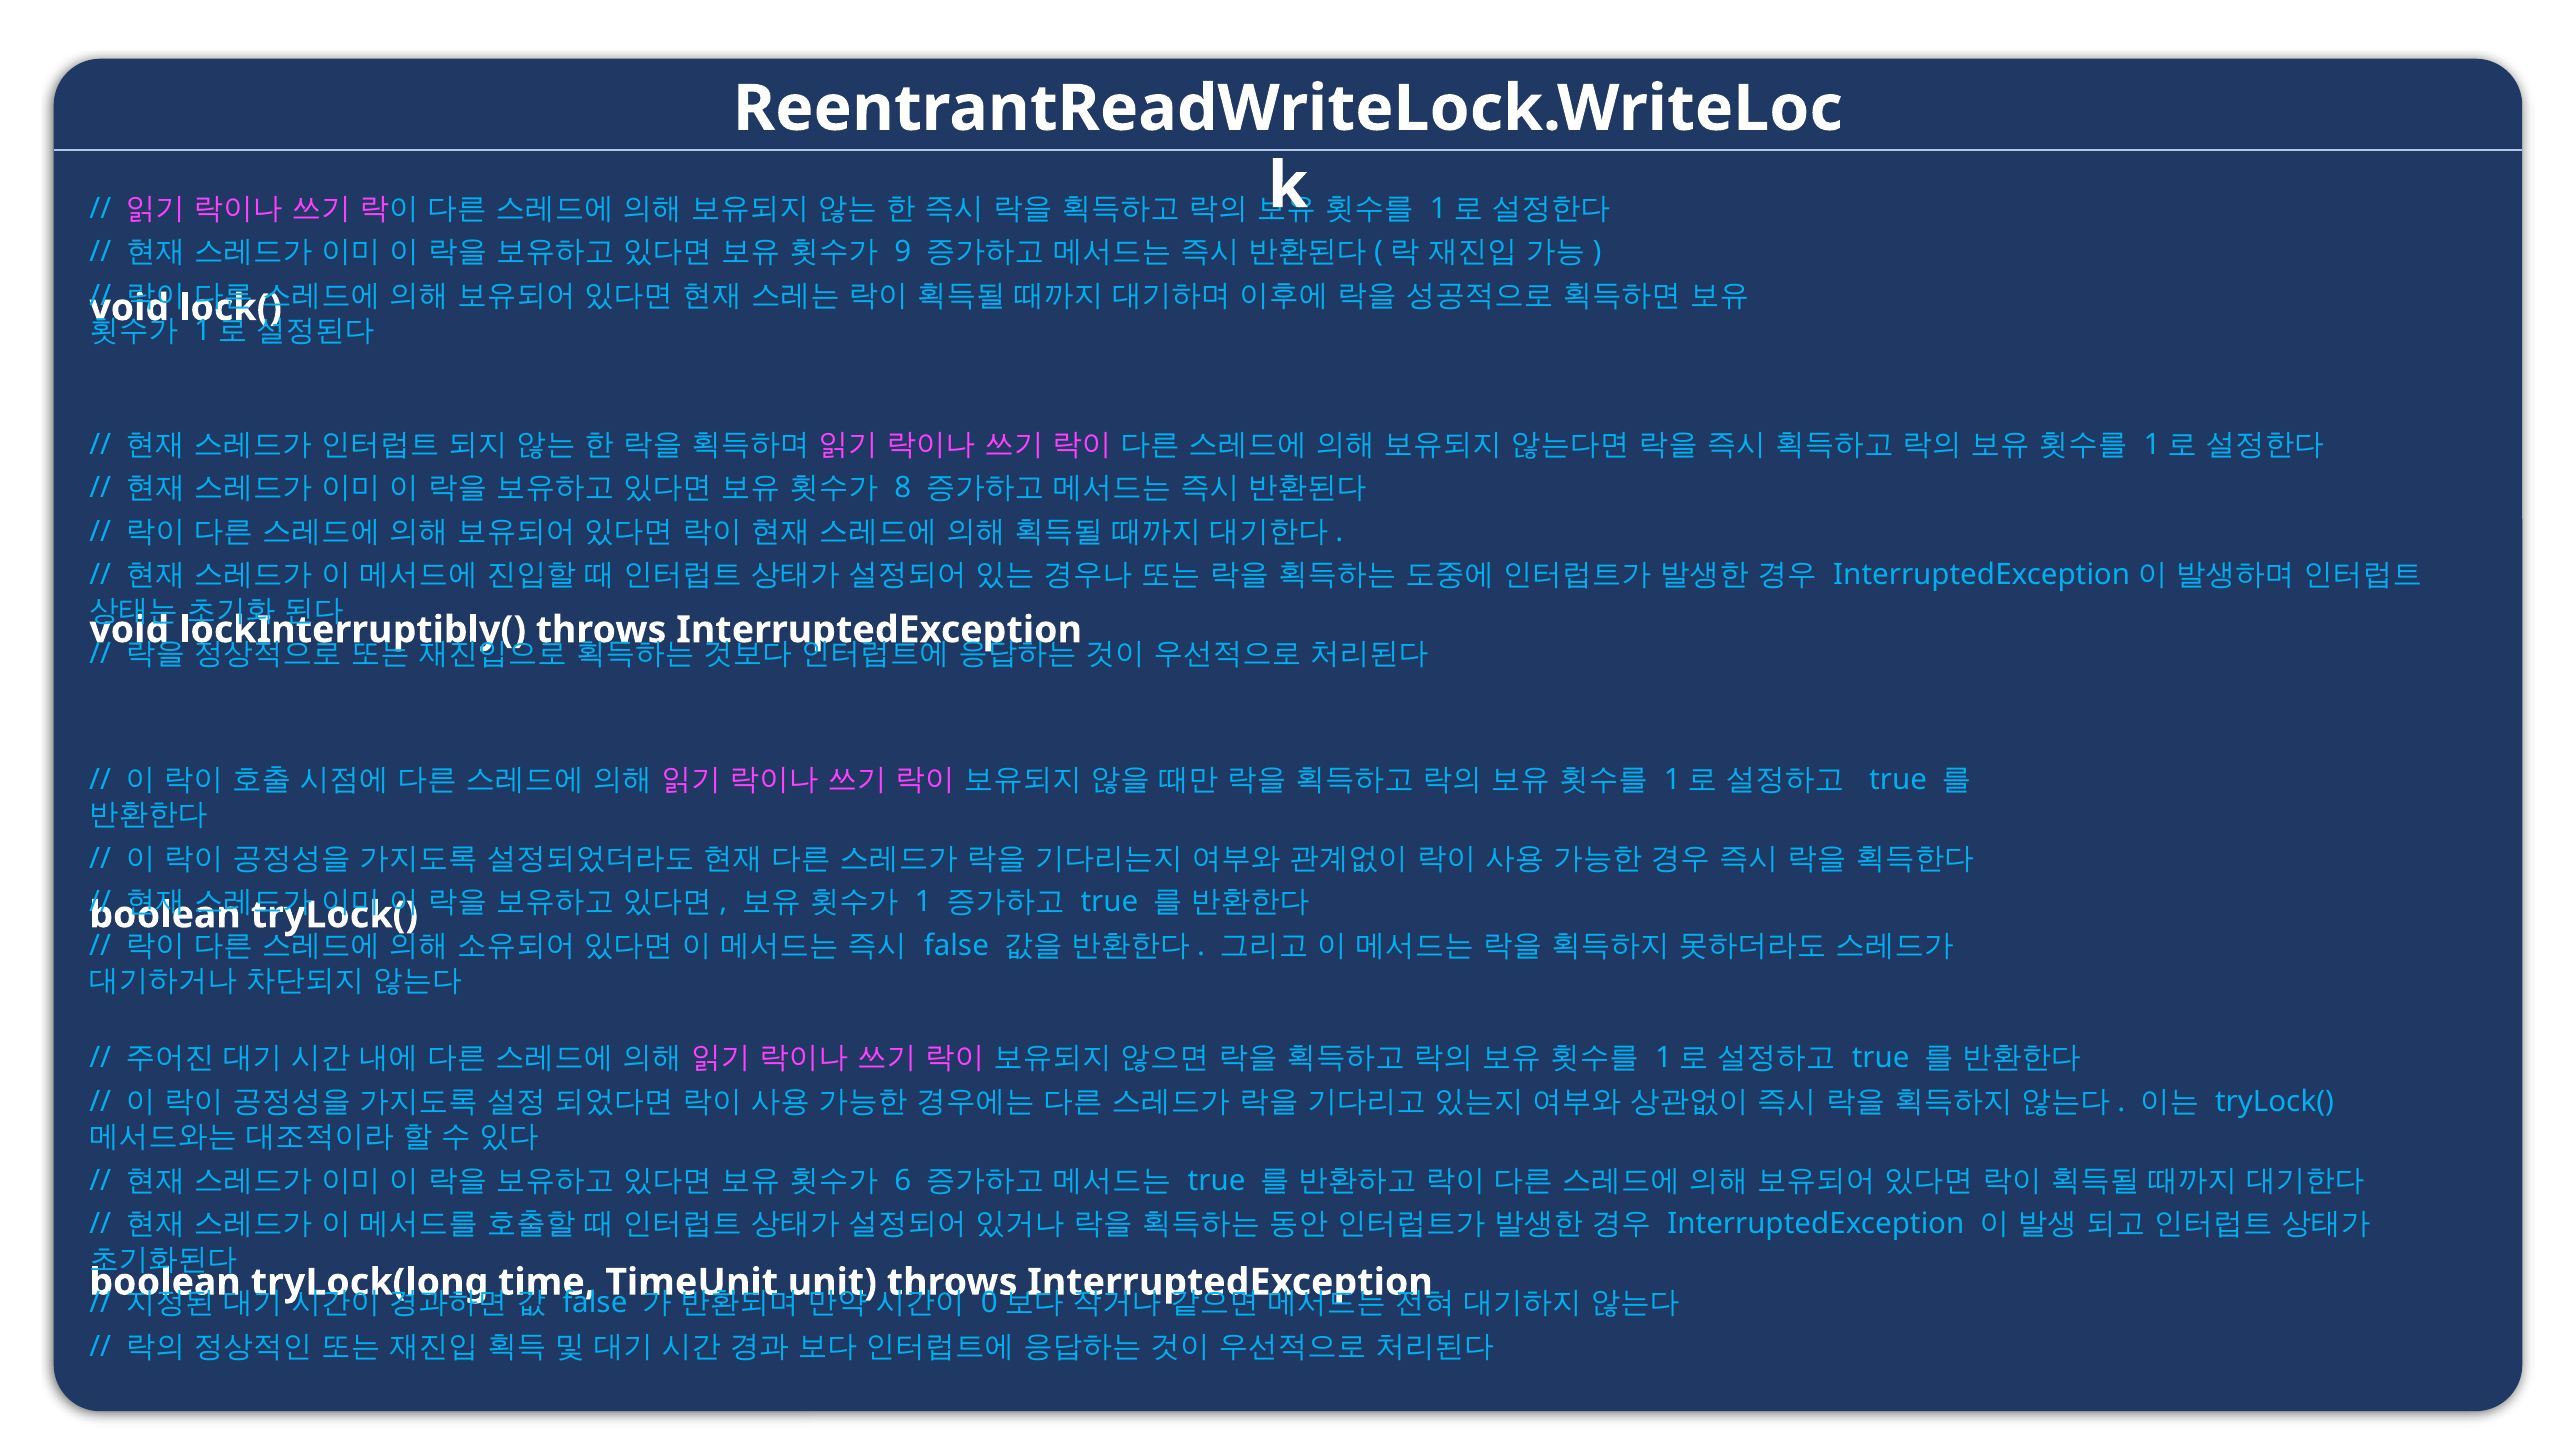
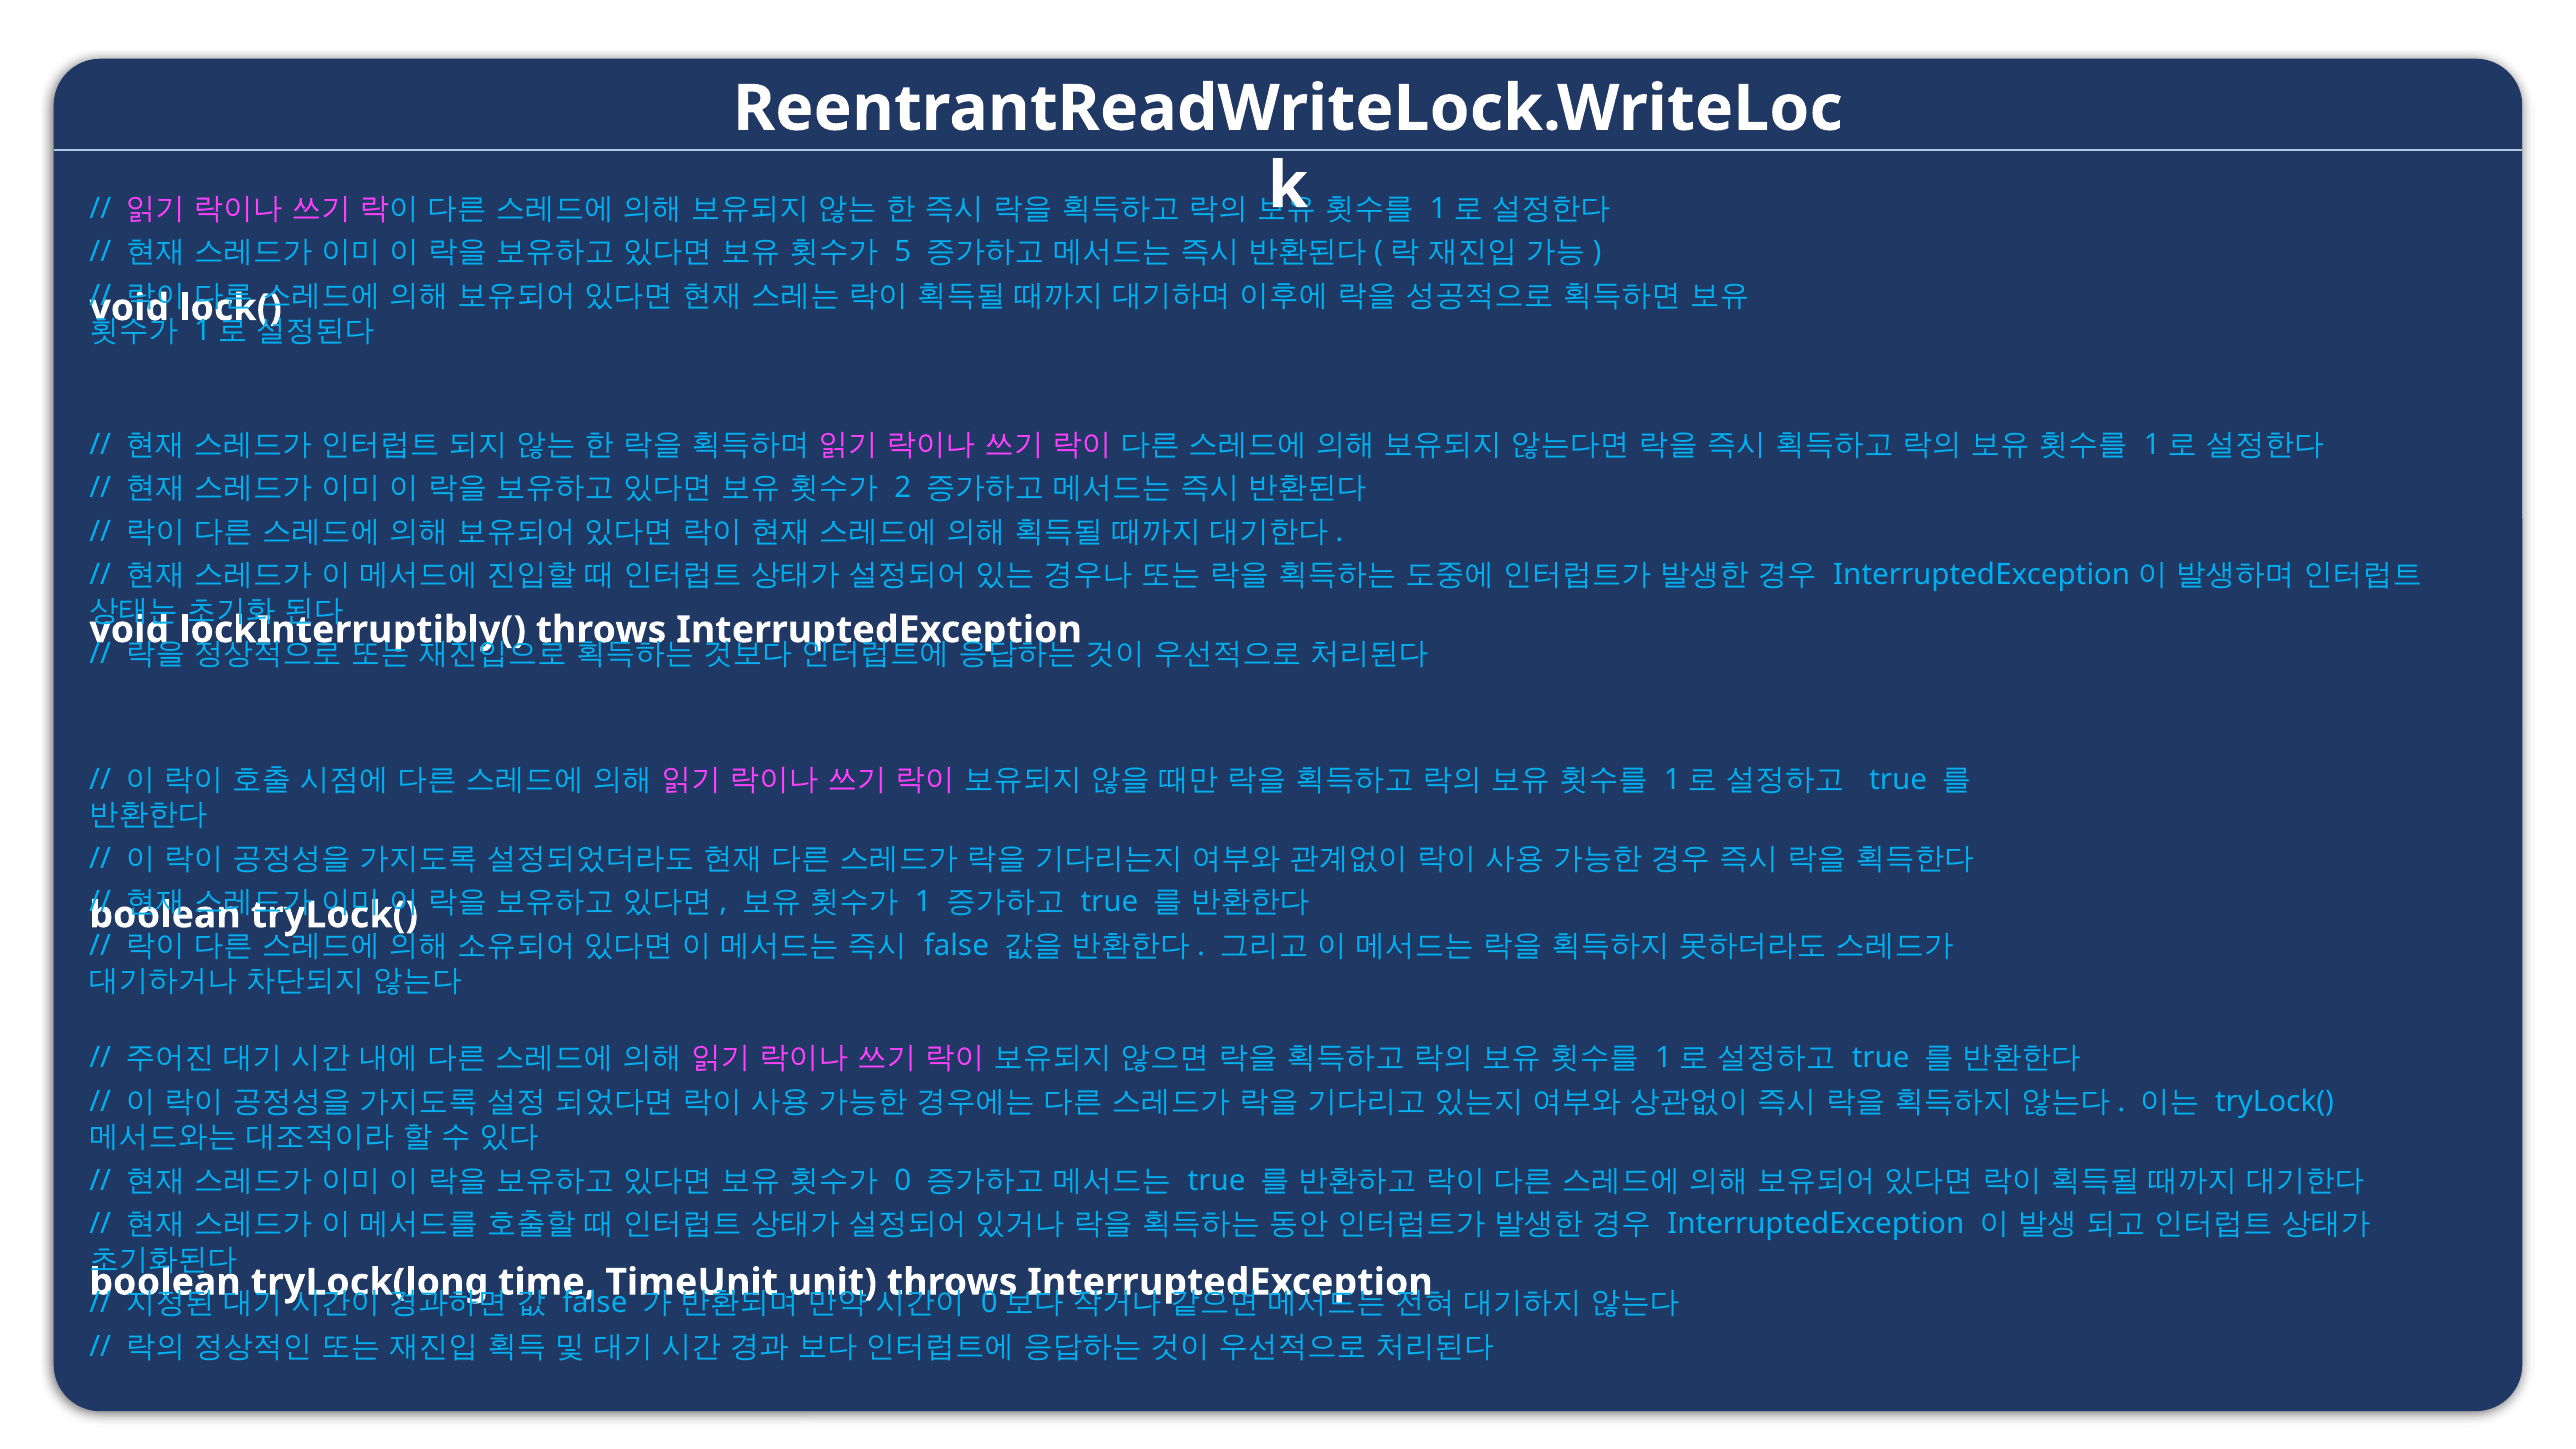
9: 9 -> 5
8: 8 -> 2
6: 6 -> 0
